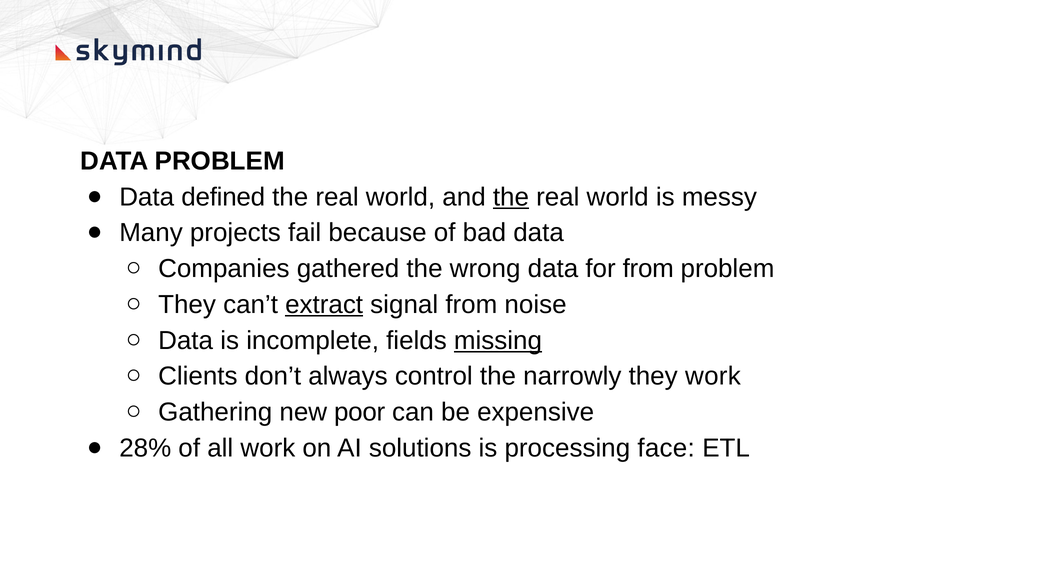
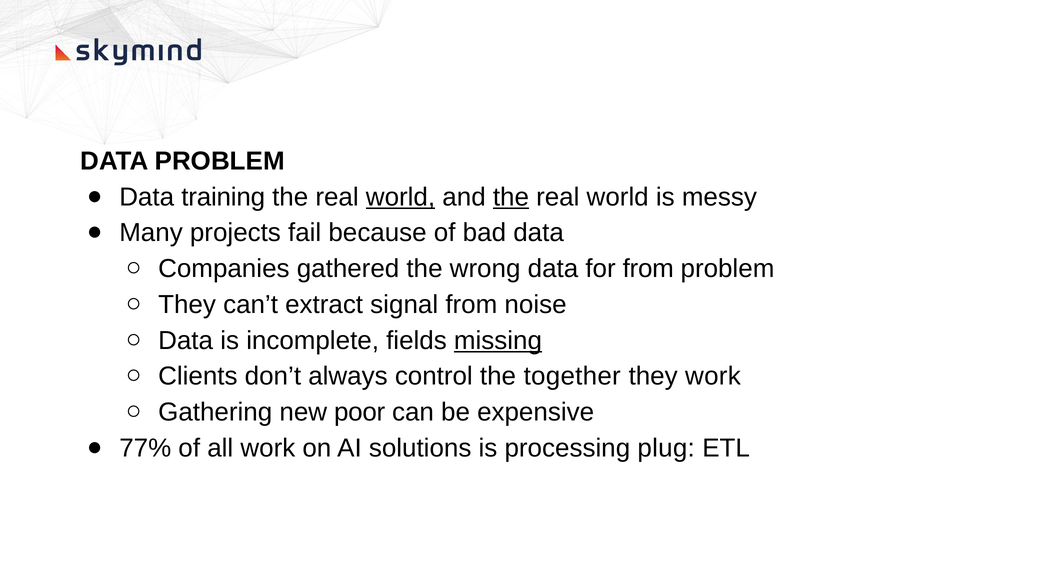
defined: defined -> training
world at (400, 197) underline: none -> present
extract underline: present -> none
narrowly: narrowly -> together
28%: 28% -> 77%
face: face -> plug
